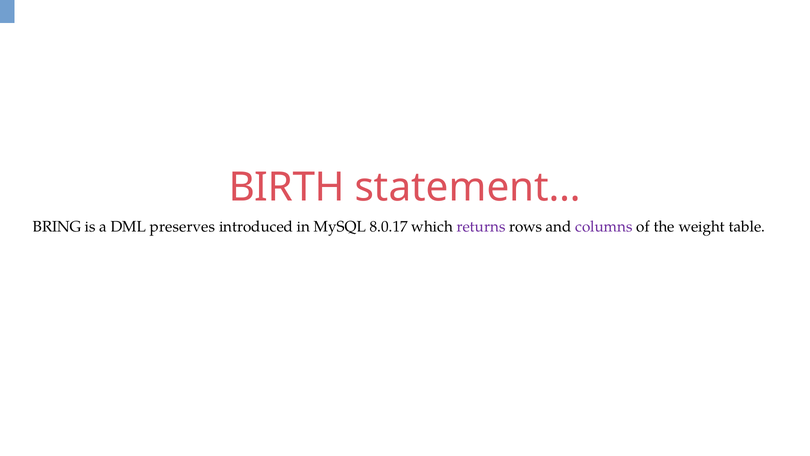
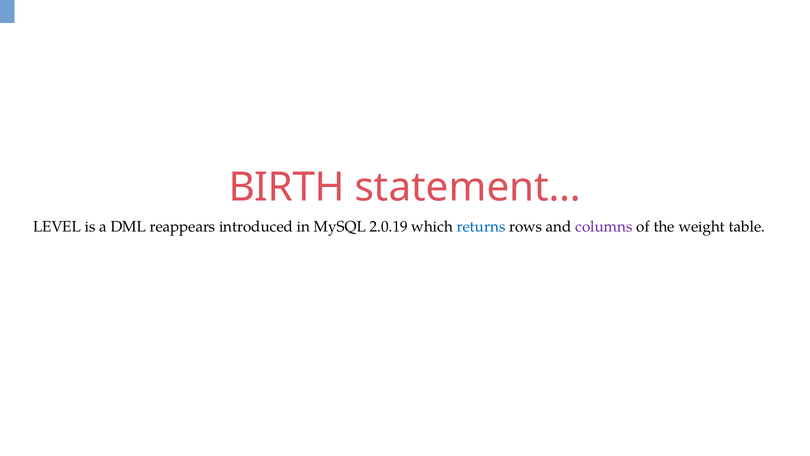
BRING: BRING -> LEVEL
preserves: preserves -> reappears
8.0.17: 8.0.17 -> 2.0.19
returns colour: purple -> blue
